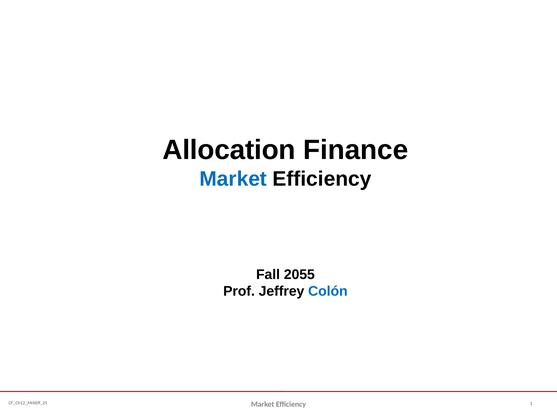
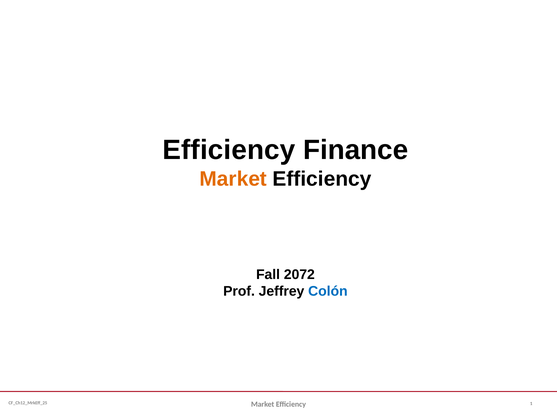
Allocation at (229, 150): Allocation -> Efficiency
Market at (233, 179) colour: blue -> orange
2055: 2055 -> 2072
